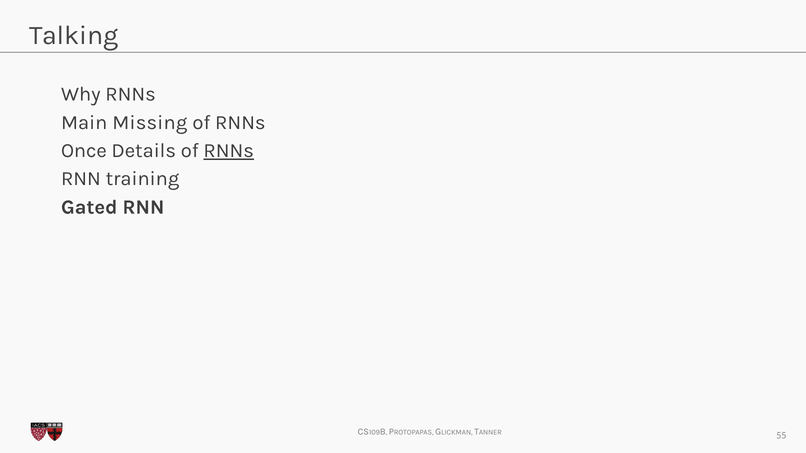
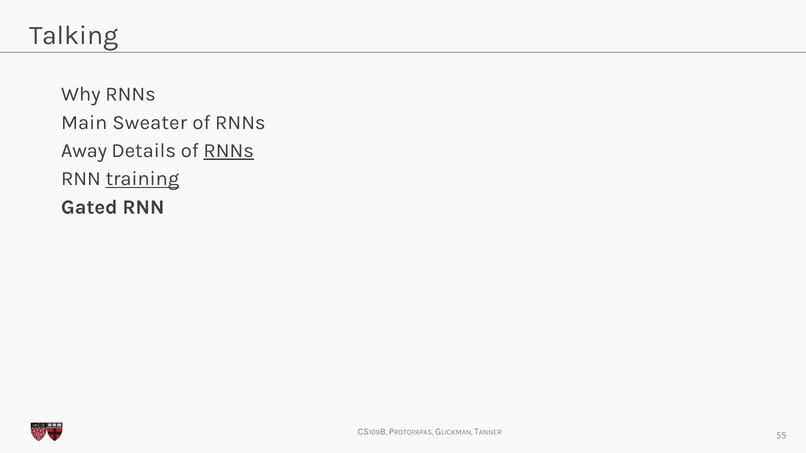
Missing: Missing -> Sweater
Once: Once -> Away
training underline: none -> present
